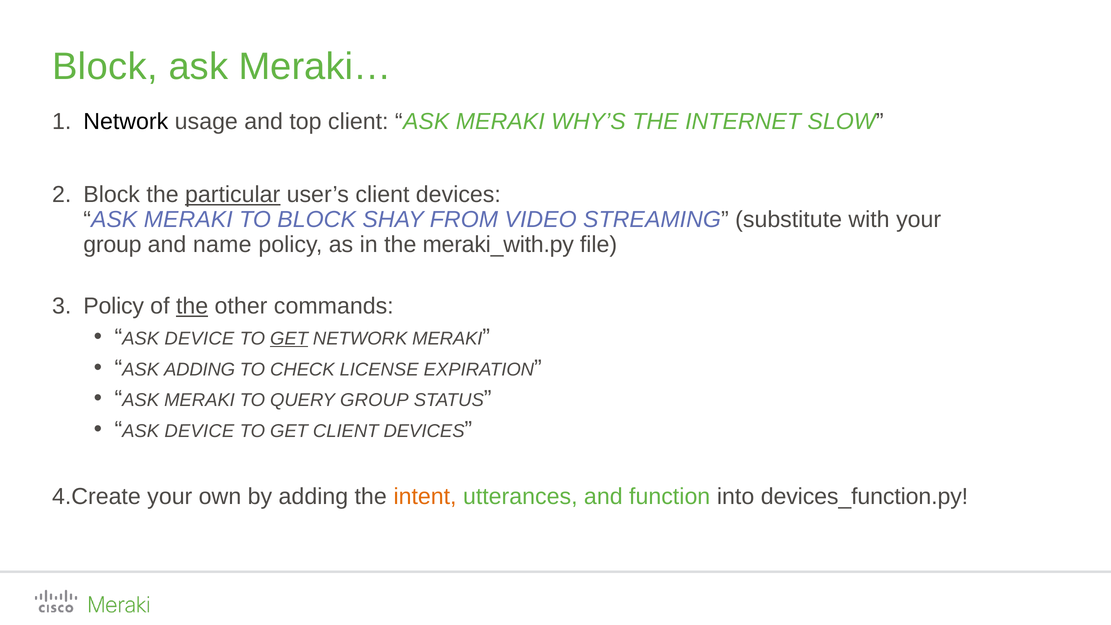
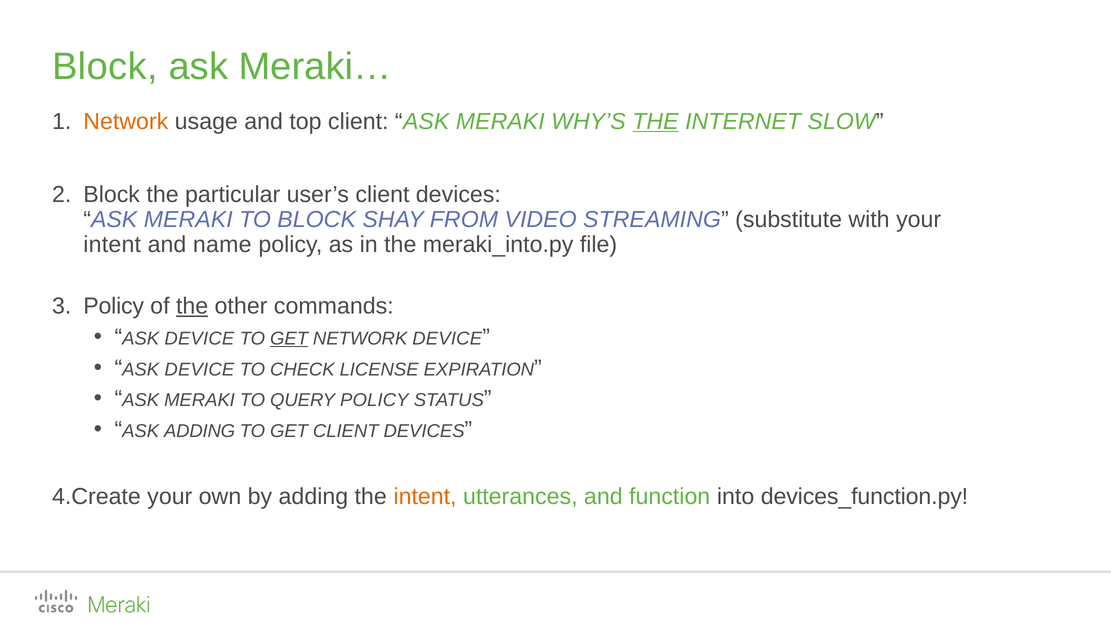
Network at (126, 122) colour: black -> orange
THE at (655, 122) underline: none -> present
particular underline: present -> none
group at (112, 245): group -> intent
meraki_with.py: meraki_with.py -> meraki_into.py
NETWORK MERAKI: MERAKI -> DEVICE
ADDING at (200, 369): ADDING -> DEVICE
QUERY GROUP: GROUP -> POLICY
DEVICE at (199, 431): DEVICE -> ADDING
